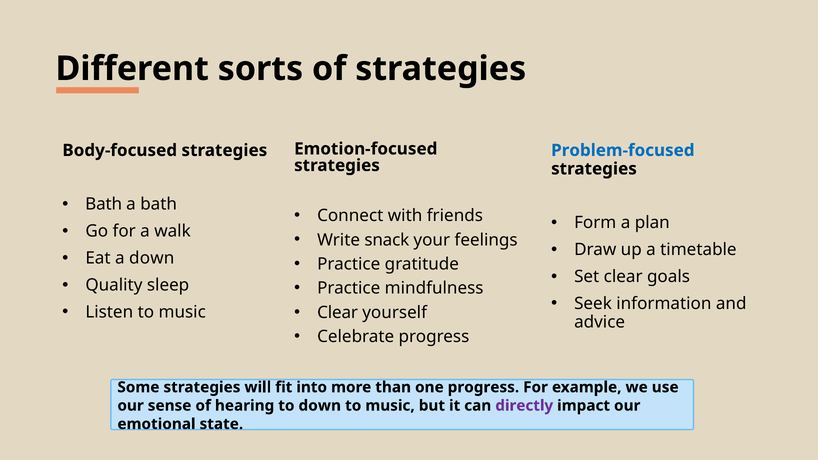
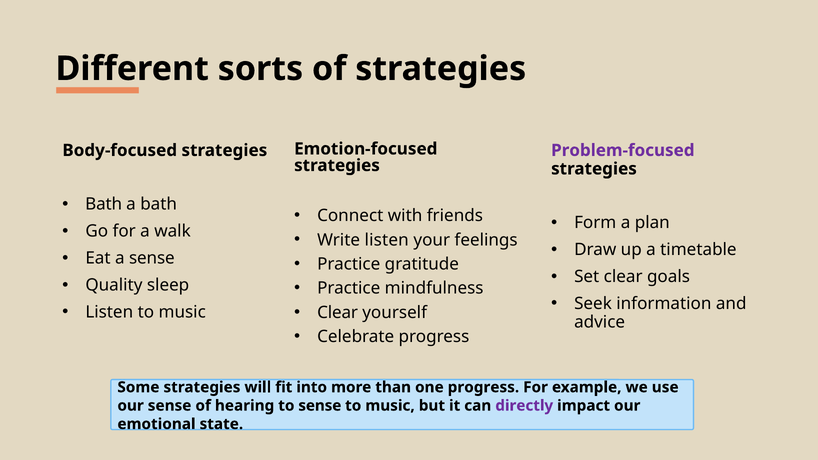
Problem-focused colour: blue -> purple
Write snack: snack -> listen
a down: down -> sense
to down: down -> sense
